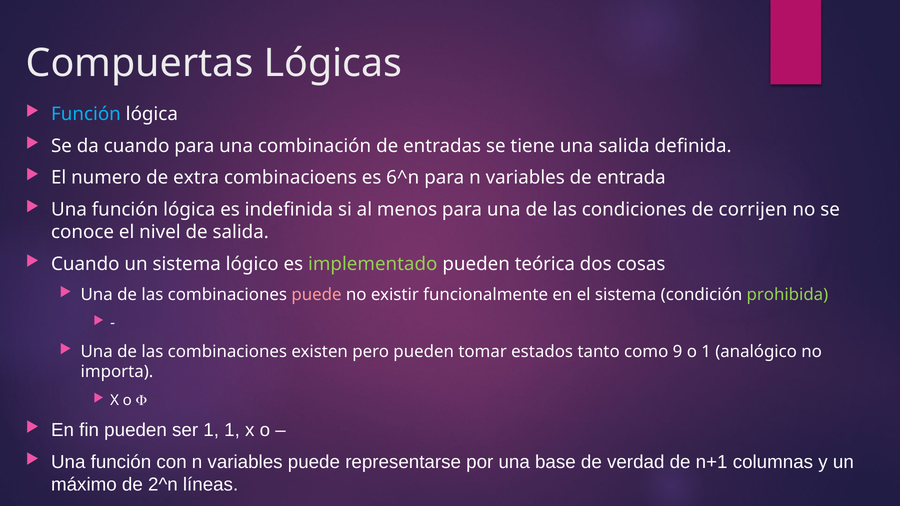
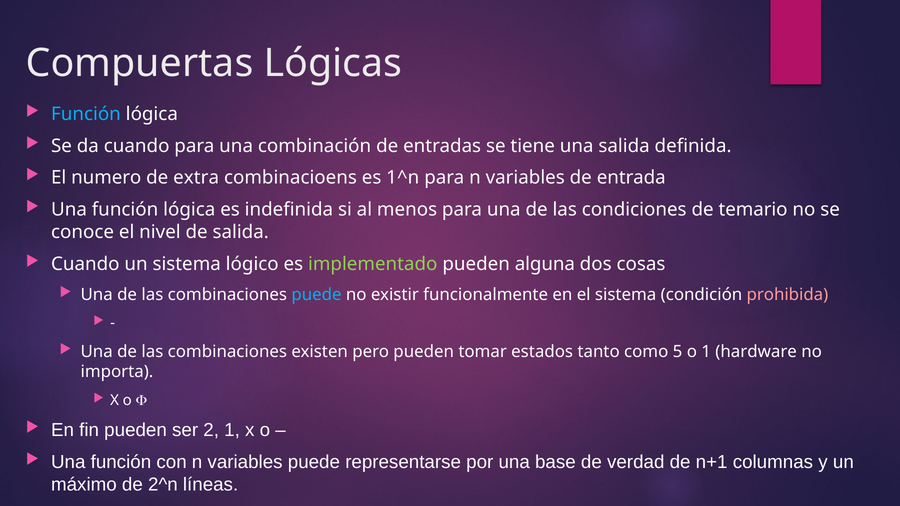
6^n: 6^n -> 1^n
corrijen: corrijen -> temario
teórica: teórica -> alguna
puede at (316, 295) colour: pink -> light blue
prohibida colour: light green -> pink
9: 9 -> 5
analógico: analógico -> hardware
ser 1: 1 -> 2
